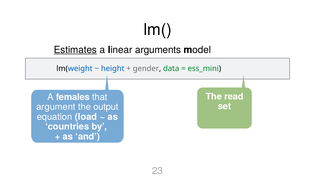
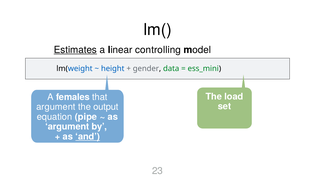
arguments: arguments -> controlling
read: read -> load
load: load -> pipe
countries at (67, 127): countries -> argument
and underline: none -> present
